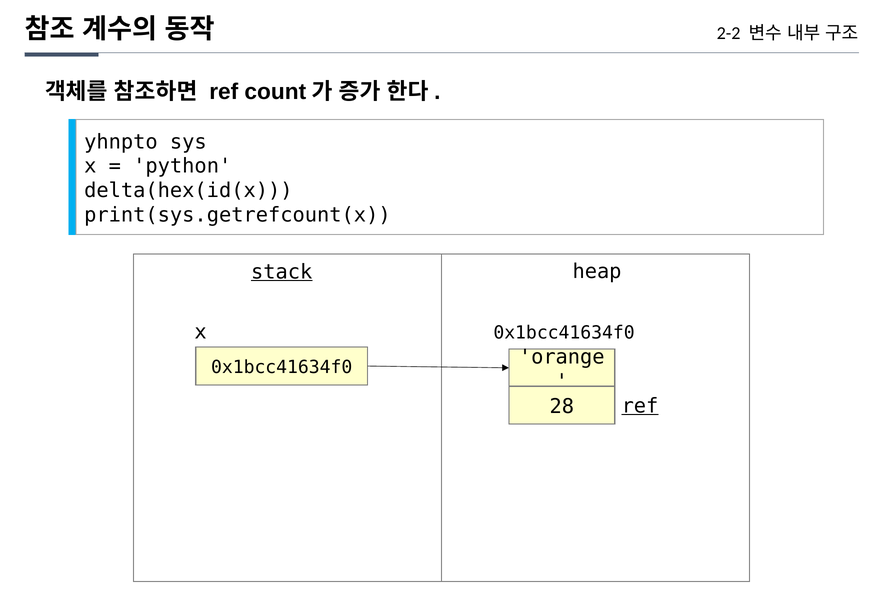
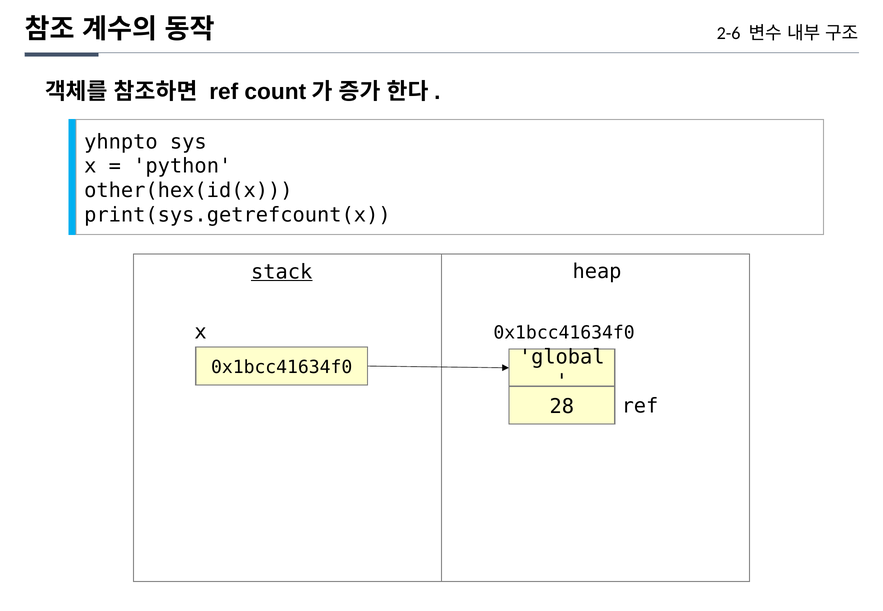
2-2: 2-2 -> 2-6
delta(hex(id(x: delta(hex(id(x -> other(hex(id(x
orange: orange -> global
ref at (640, 406) underline: present -> none
